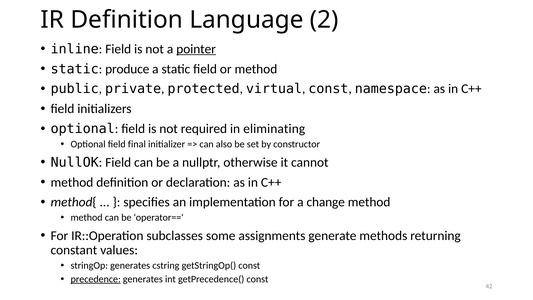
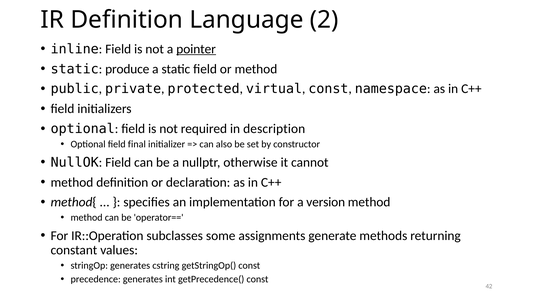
eliminating: eliminating -> description
change: change -> version
precedence underline: present -> none
